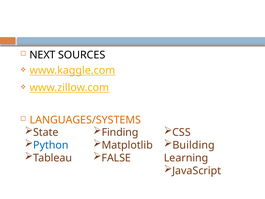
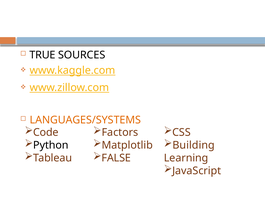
NEXT: NEXT -> TRUE
State: State -> Code
Finding: Finding -> Factors
Python colour: blue -> black
